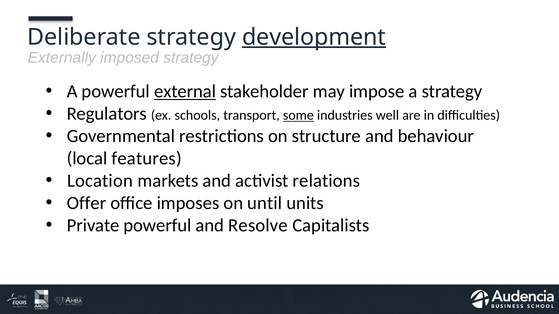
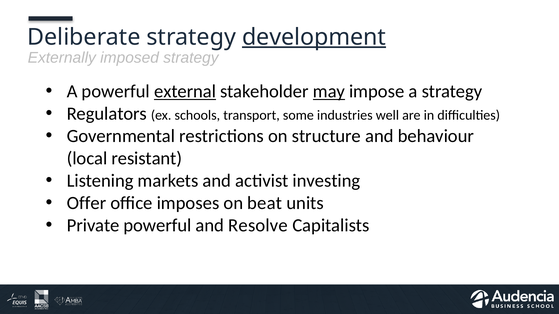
may underline: none -> present
some underline: present -> none
features: features -> resistant
Location: Location -> Listening
relations: relations -> investing
until: until -> beat
